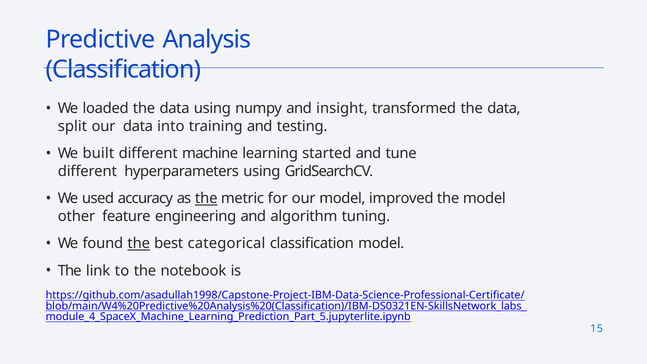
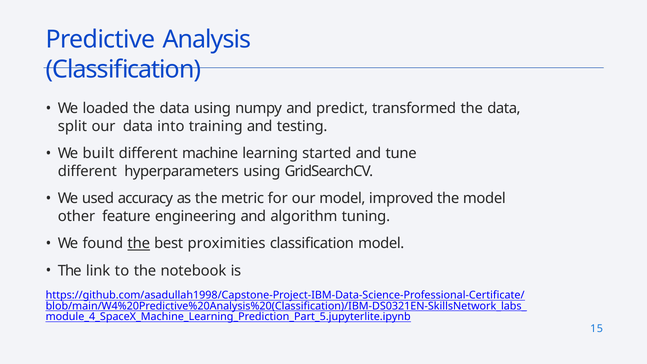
insight: insight -> predict
the at (206, 198) underline: present -> none
categorical: categorical -> proximities
